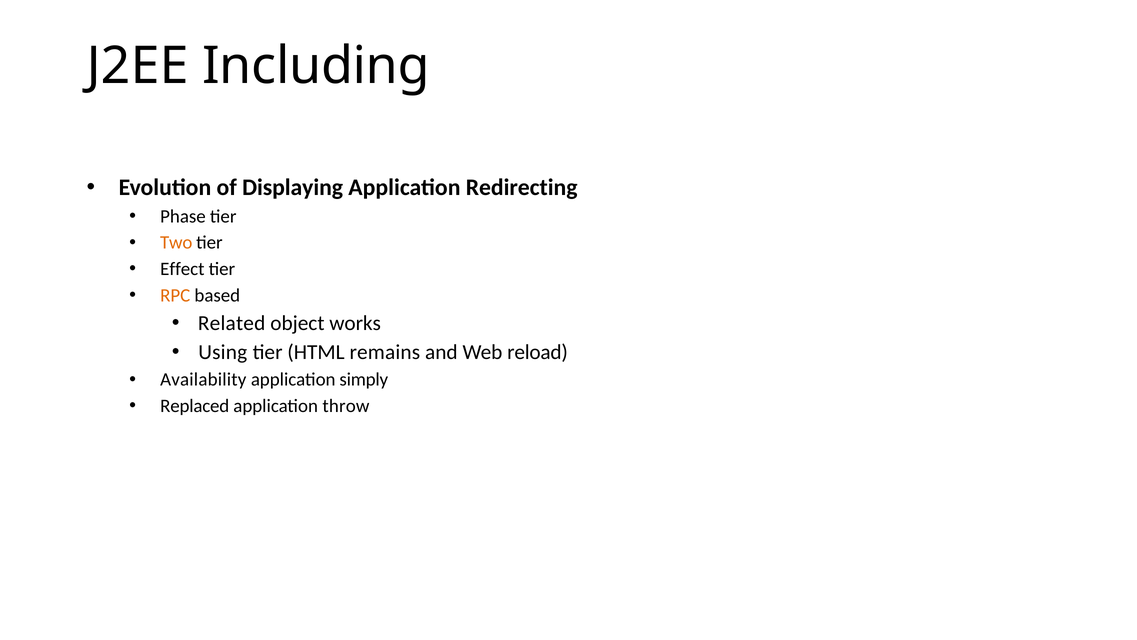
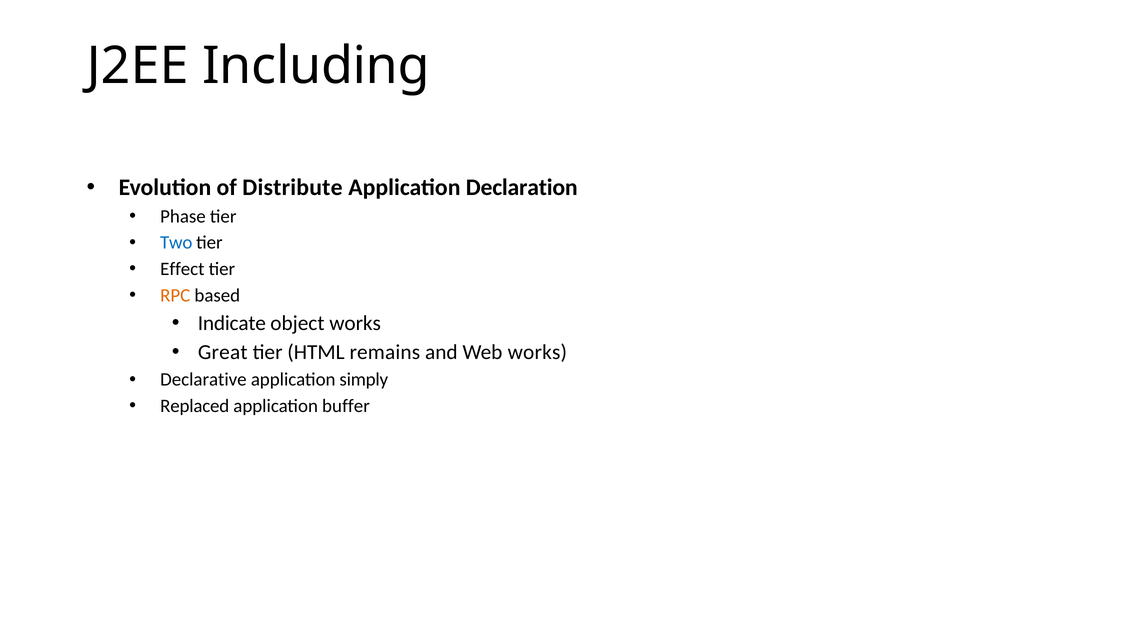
Displaying: Displaying -> Distribute
Redirecting: Redirecting -> Declaration
Two colour: orange -> blue
Related: Related -> Indicate
Using: Using -> Great
Web reload: reload -> works
Availability: Availability -> Declarative
throw: throw -> buffer
